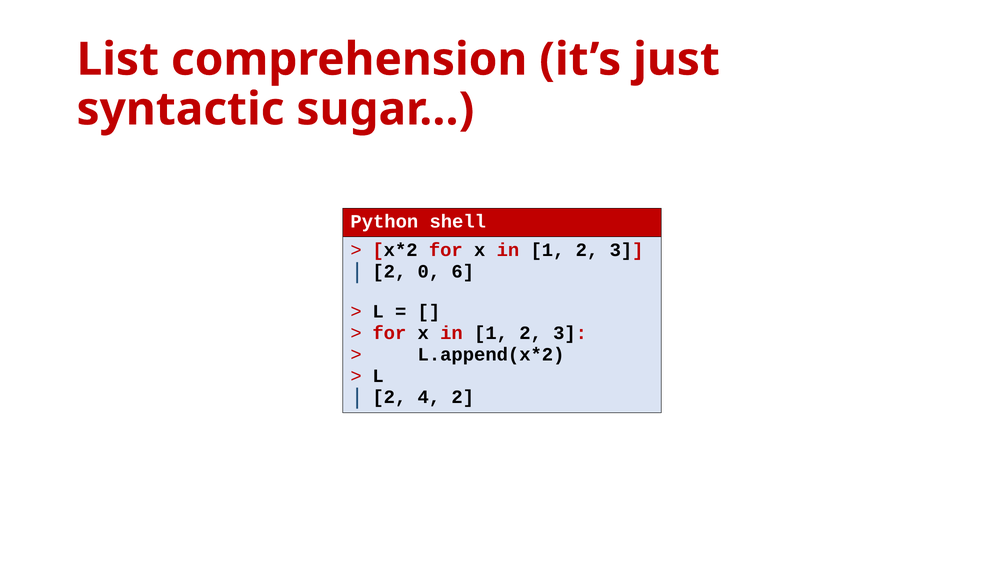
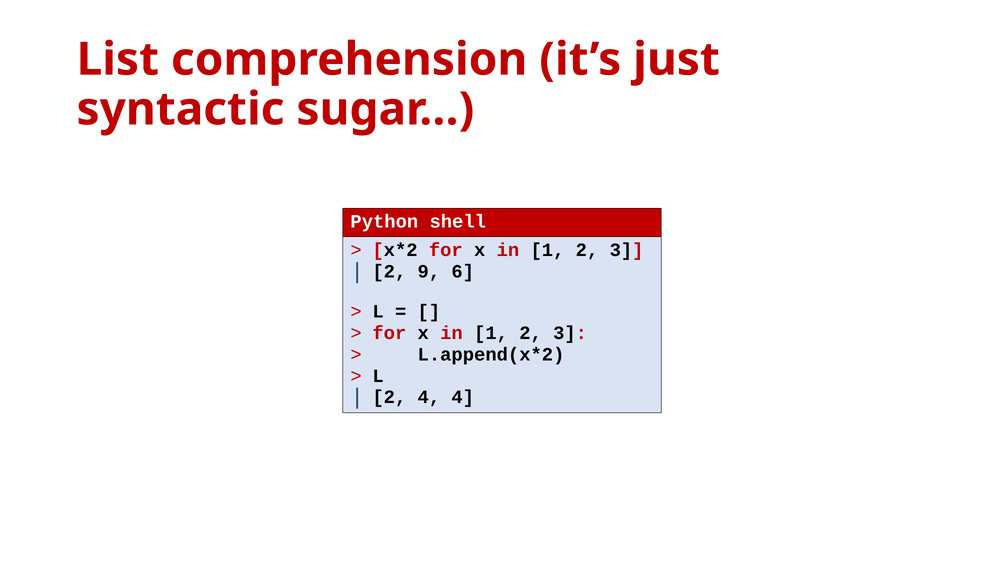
0: 0 -> 9
4 2: 2 -> 4
